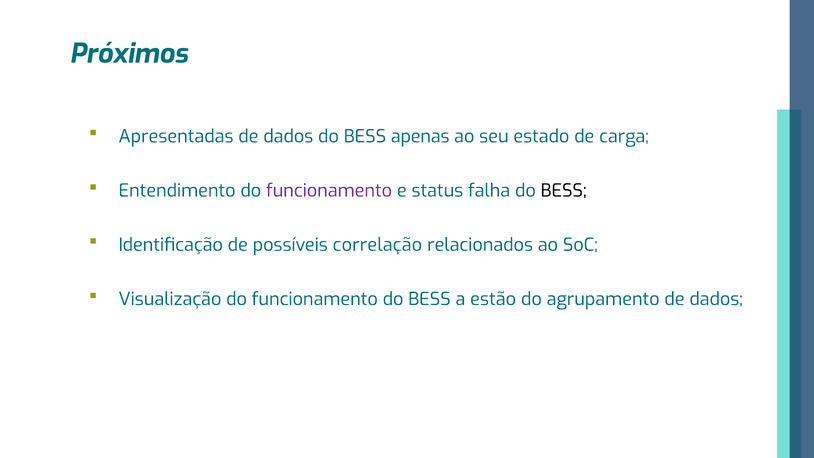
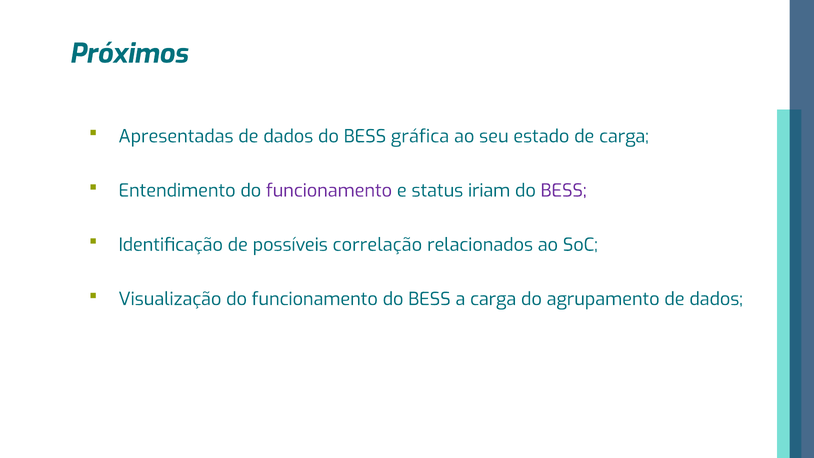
apenas: apenas -> gráfica
falha: falha -> iriam
BESS at (564, 191) colour: black -> purple
a estão: estão -> carga
